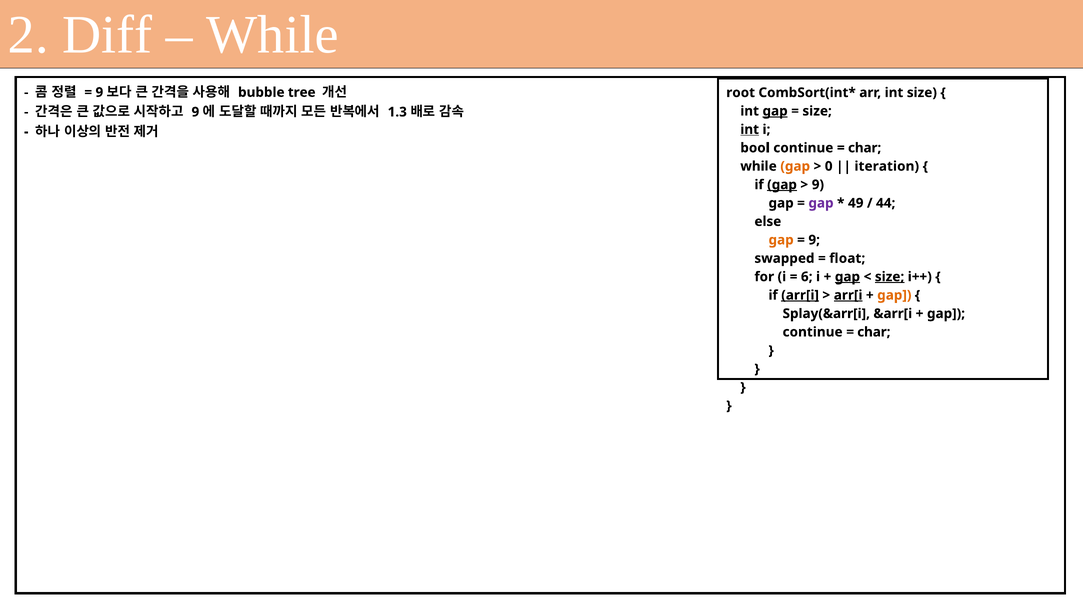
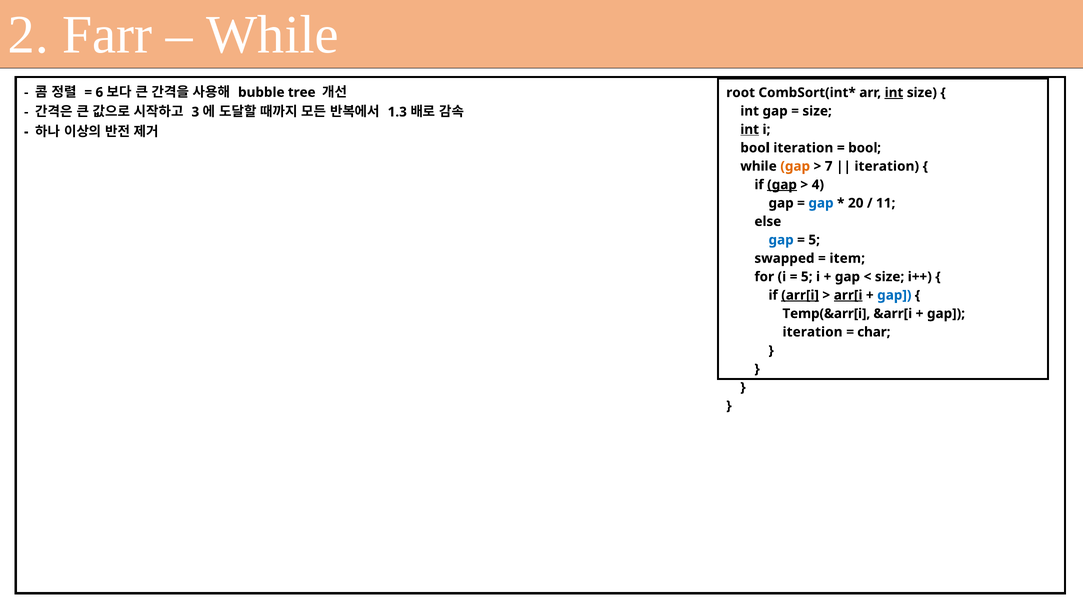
Diff: Diff -> Farr
9 at (99, 92): 9 -> 6
int at (894, 93) underline: none -> present
gap at (775, 111) underline: present -> none
9 at (195, 112): 9 -> 3
bool continue: continue -> iteration
char at (865, 148): char -> bool
0: 0 -> 7
9 at (818, 185): 9 -> 4
gap at (821, 203) colour: purple -> blue
49: 49 -> 20
44: 44 -> 11
gap at (781, 240) colour: orange -> blue
9 at (814, 240): 9 -> 5
float: float -> item
6 at (807, 277): 6 -> 5
gap at (847, 277) underline: present -> none
size at (890, 277) underline: present -> none
gap at (894, 295) colour: orange -> blue
Splay(&arr[i: Splay(&arr[i -> Temp(&arr[i
continue at (813, 332): continue -> iteration
